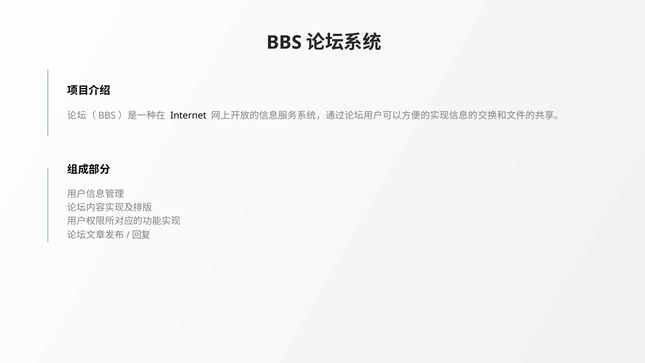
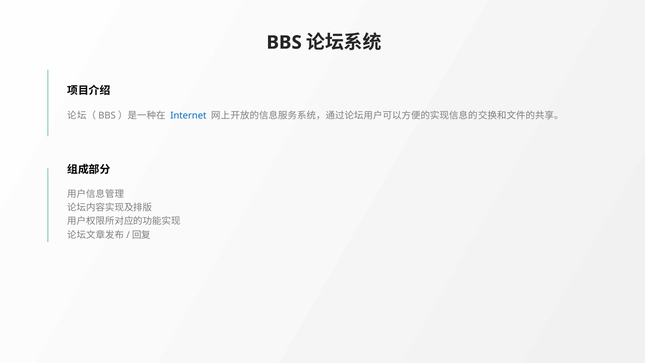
Internet colour: black -> blue
